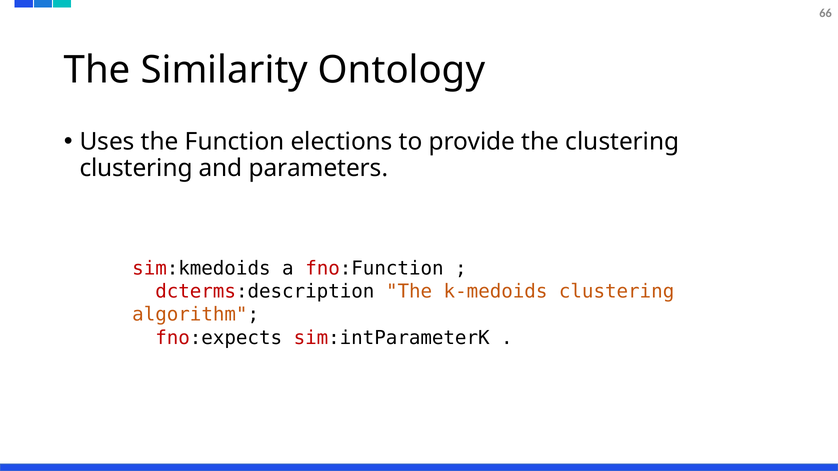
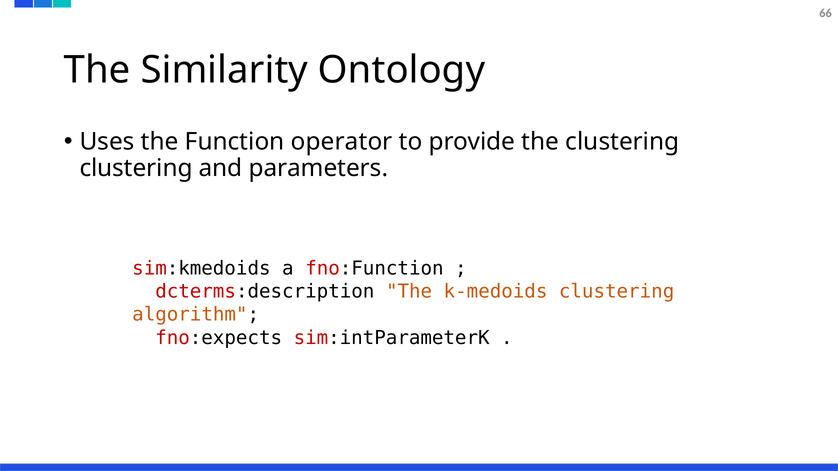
elections: elections -> operator
